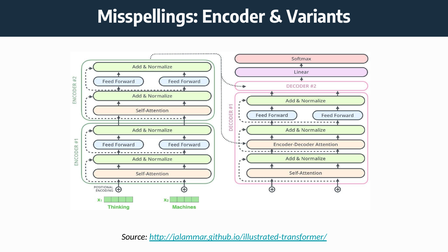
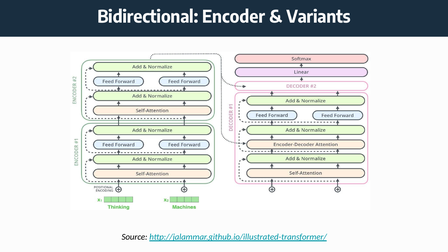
Misspellings: Misspellings -> Bidirectional
